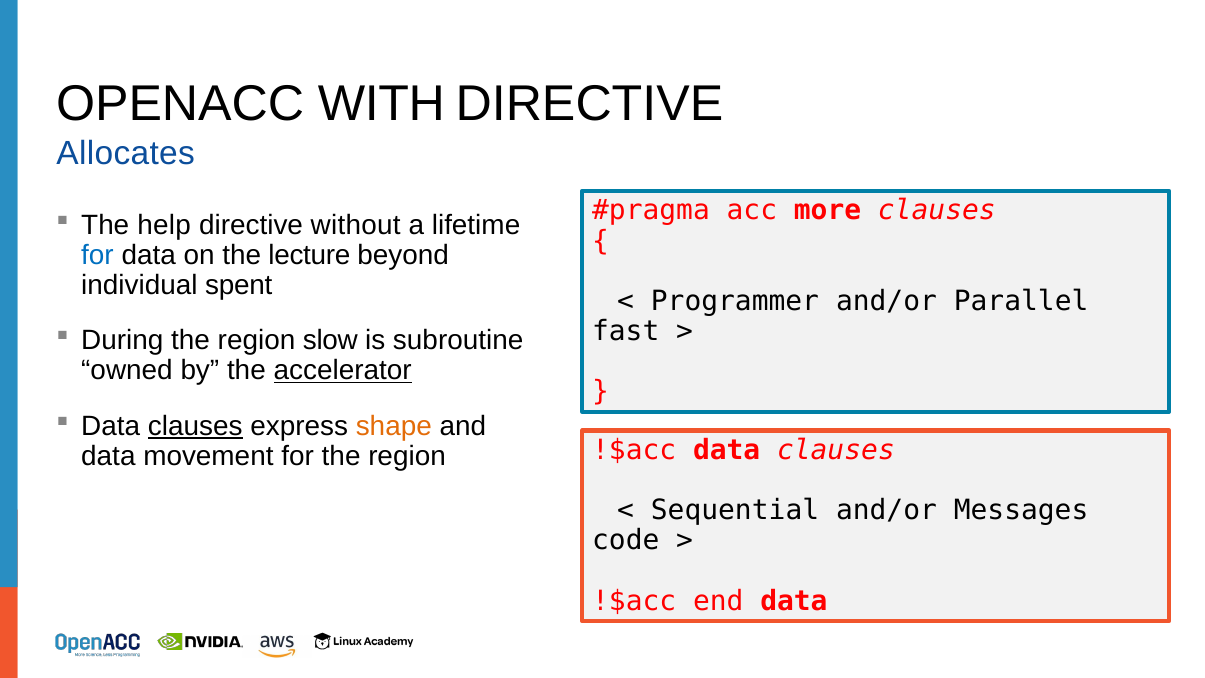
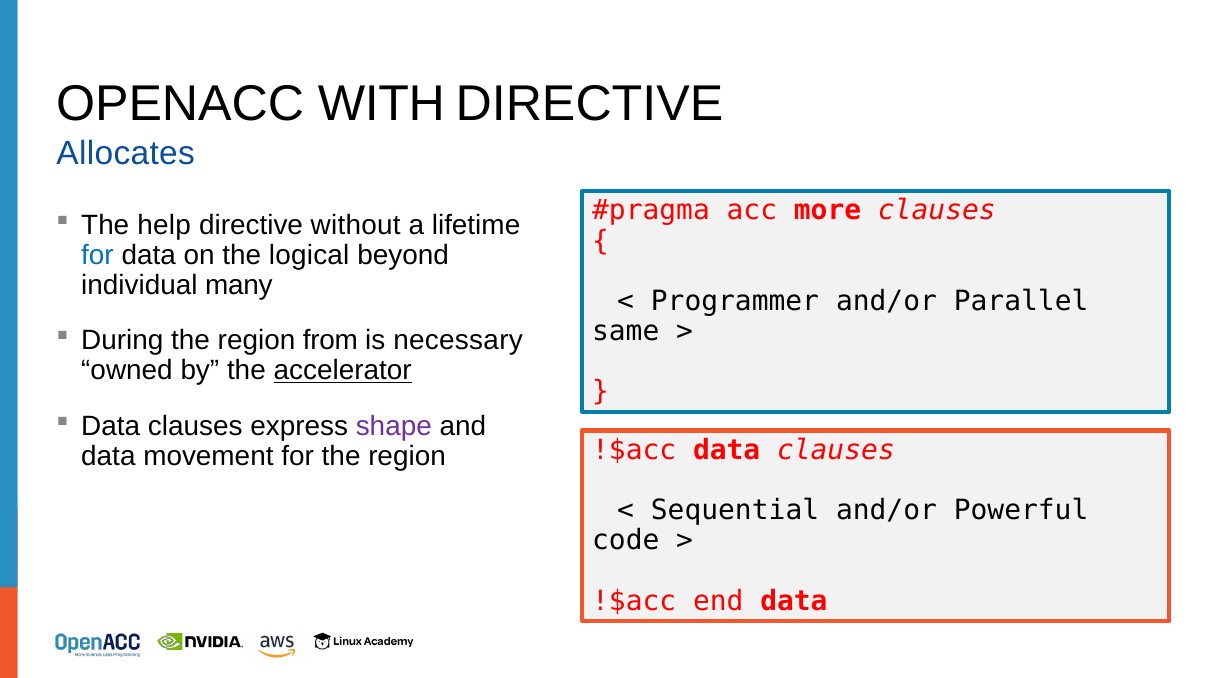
lecture: lecture -> logical
spent: spent -> many
fast: fast -> same
slow: slow -> from
subroutine: subroutine -> necessary
clauses at (195, 426) underline: present -> none
shape colour: orange -> purple
Messages: Messages -> Powerful
